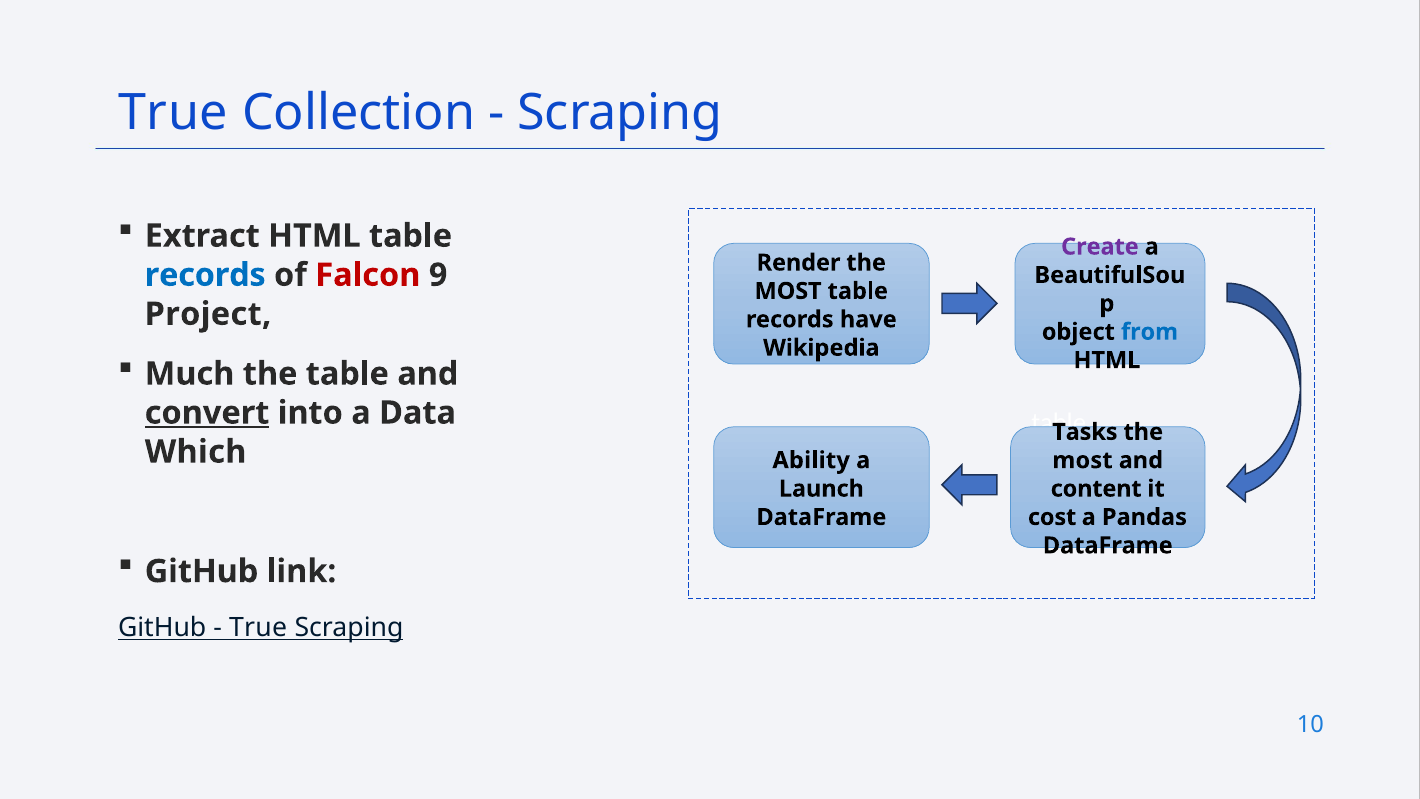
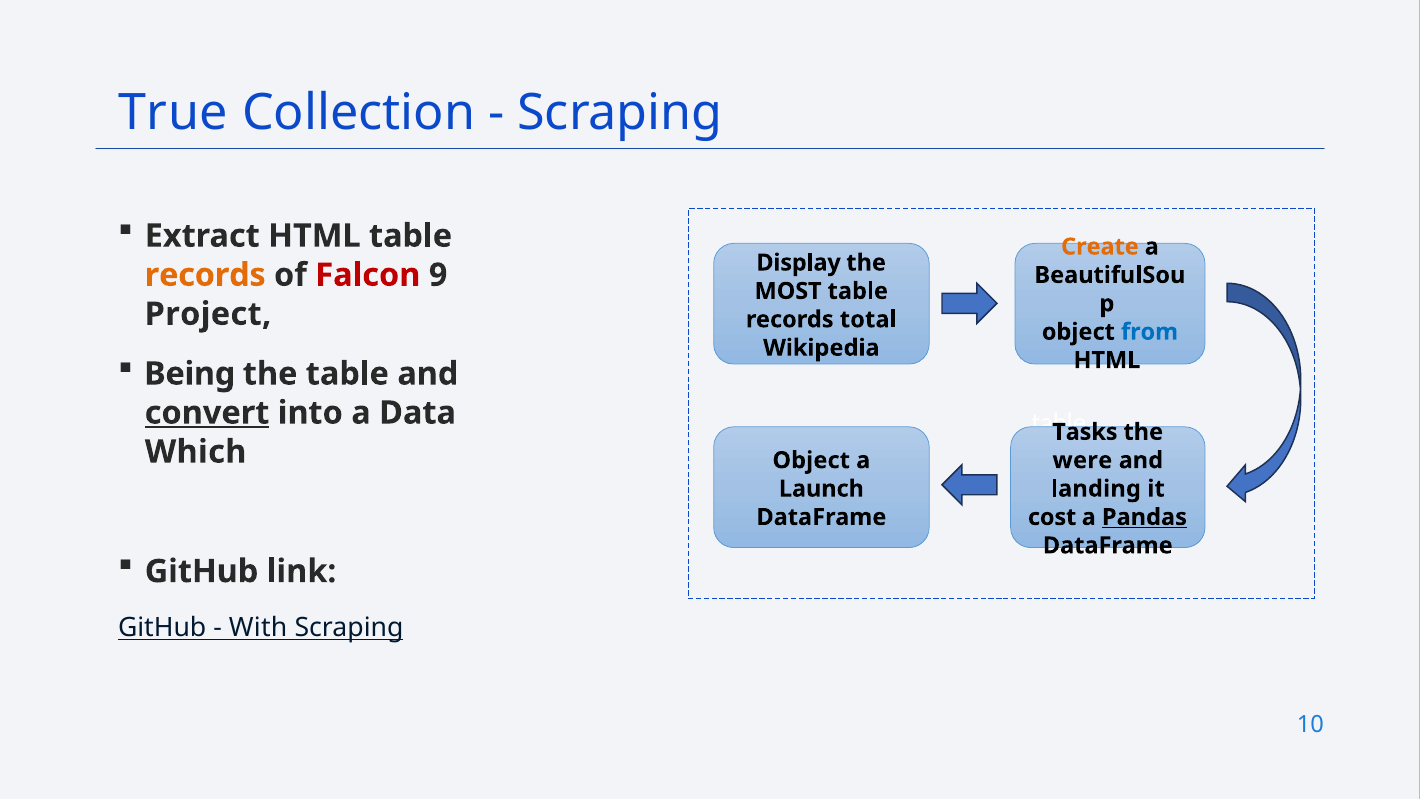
Create colour: purple -> orange
Render: Render -> Display
records at (205, 275) colour: blue -> orange
have: have -> total
Much: Much -> Being
Ability at (811, 460): Ability -> Object
most at (1082, 460): most -> were
content: content -> landing
Pandas underline: none -> present
True at (258, 627): True -> With
